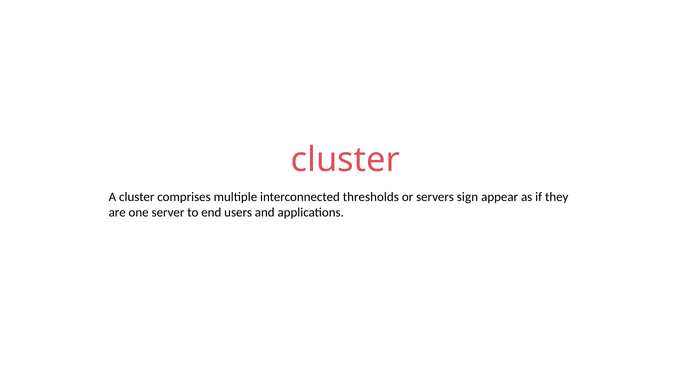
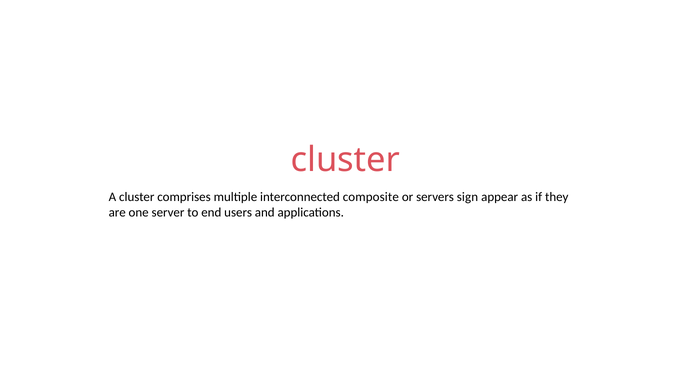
thresholds: thresholds -> composite
